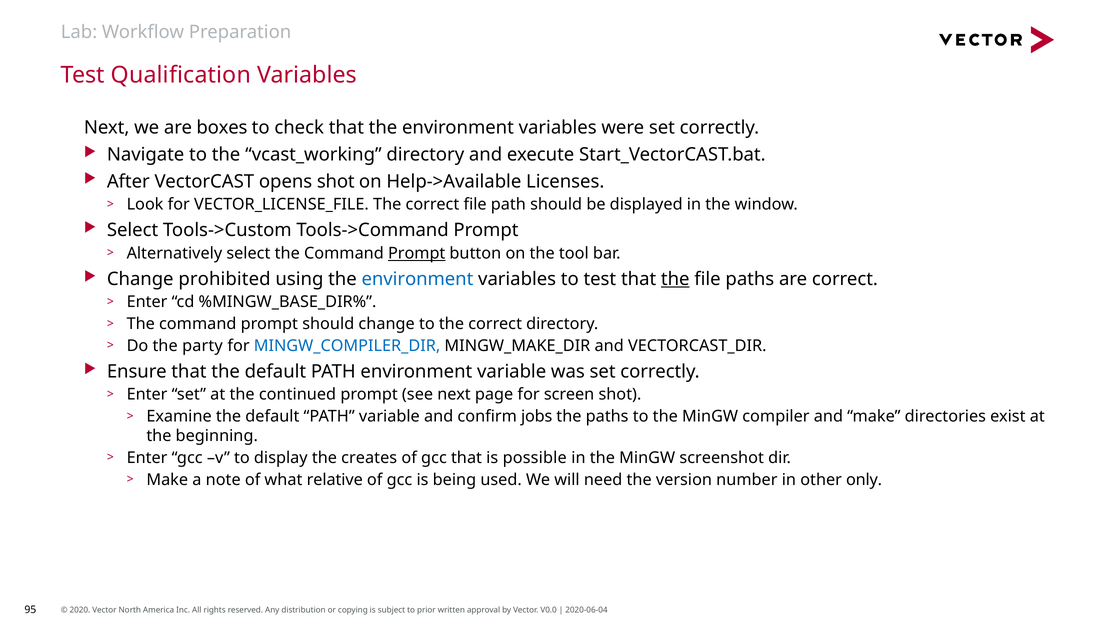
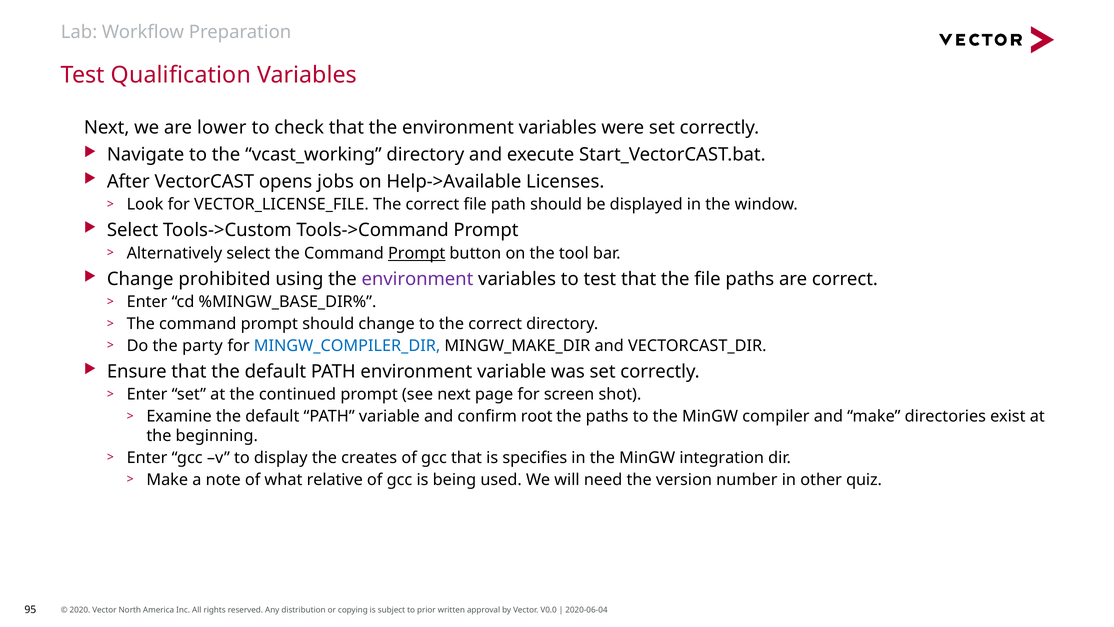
boxes: boxes -> lower
opens shot: shot -> jobs
environment at (417, 279) colour: blue -> purple
the at (675, 279) underline: present -> none
jobs: jobs -> root
possible: possible -> specifies
screenshot: screenshot -> integration
only: only -> quiz
